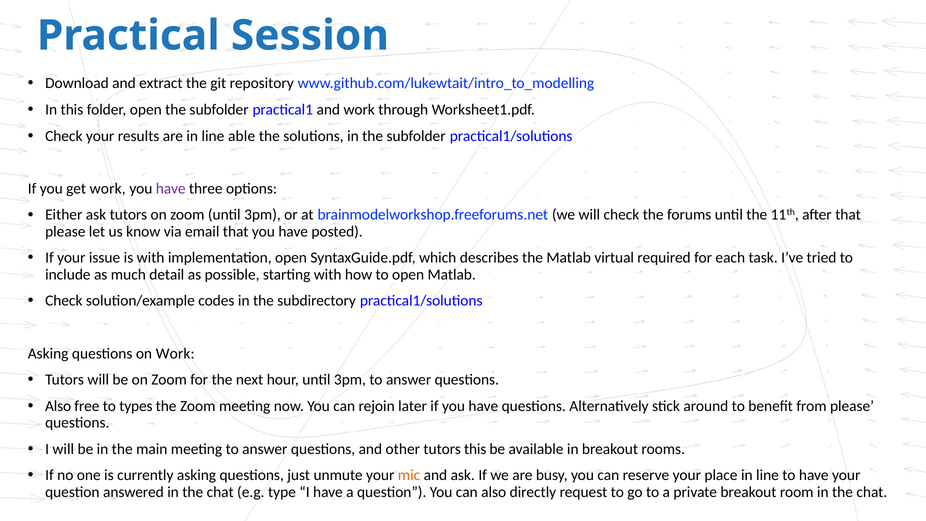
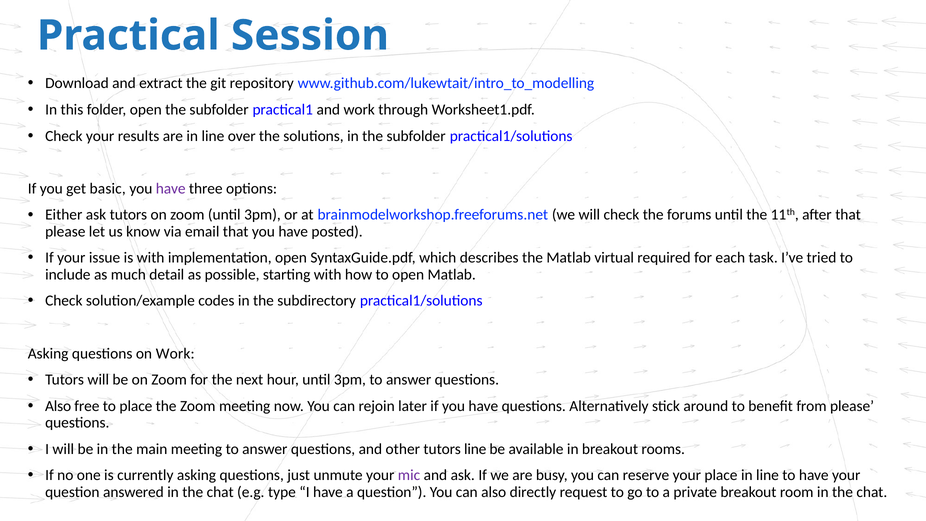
able: able -> over
get work: work -> basic
to types: types -> place
tutors this: this -> line
mic colour: orange -> purple
